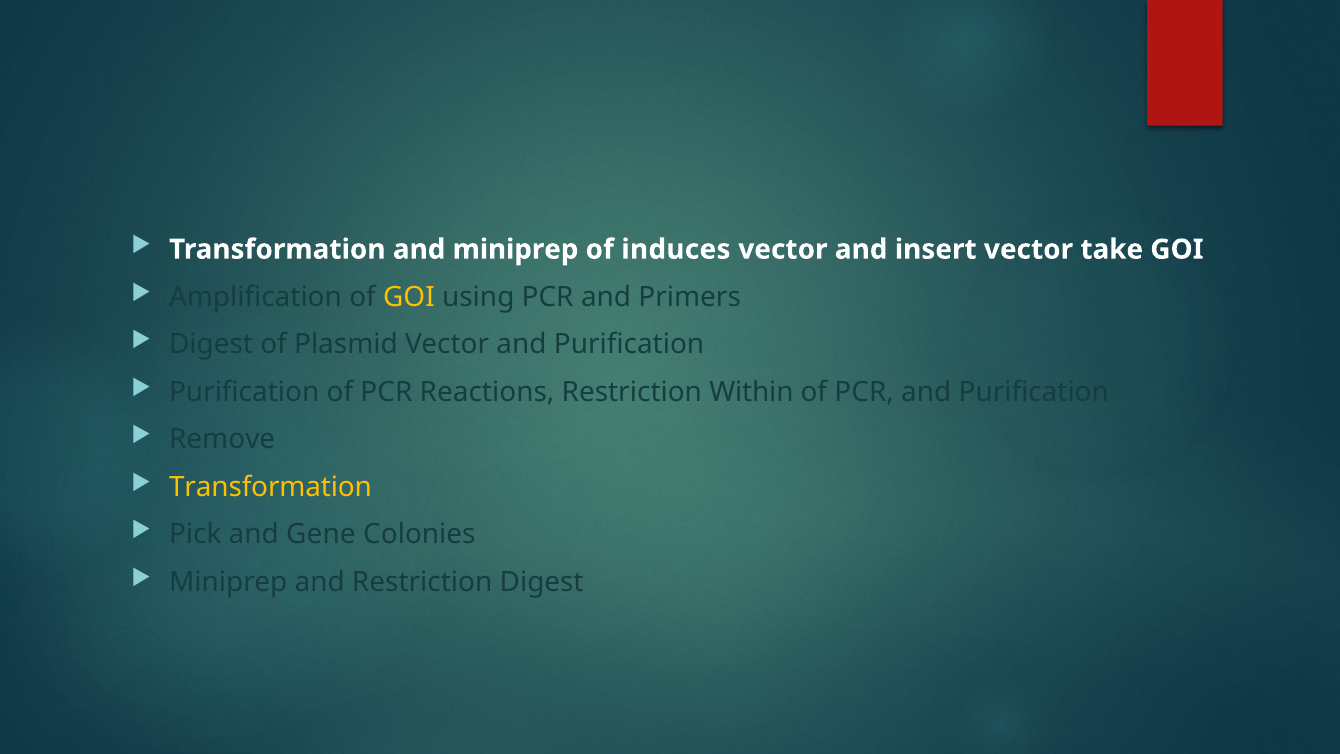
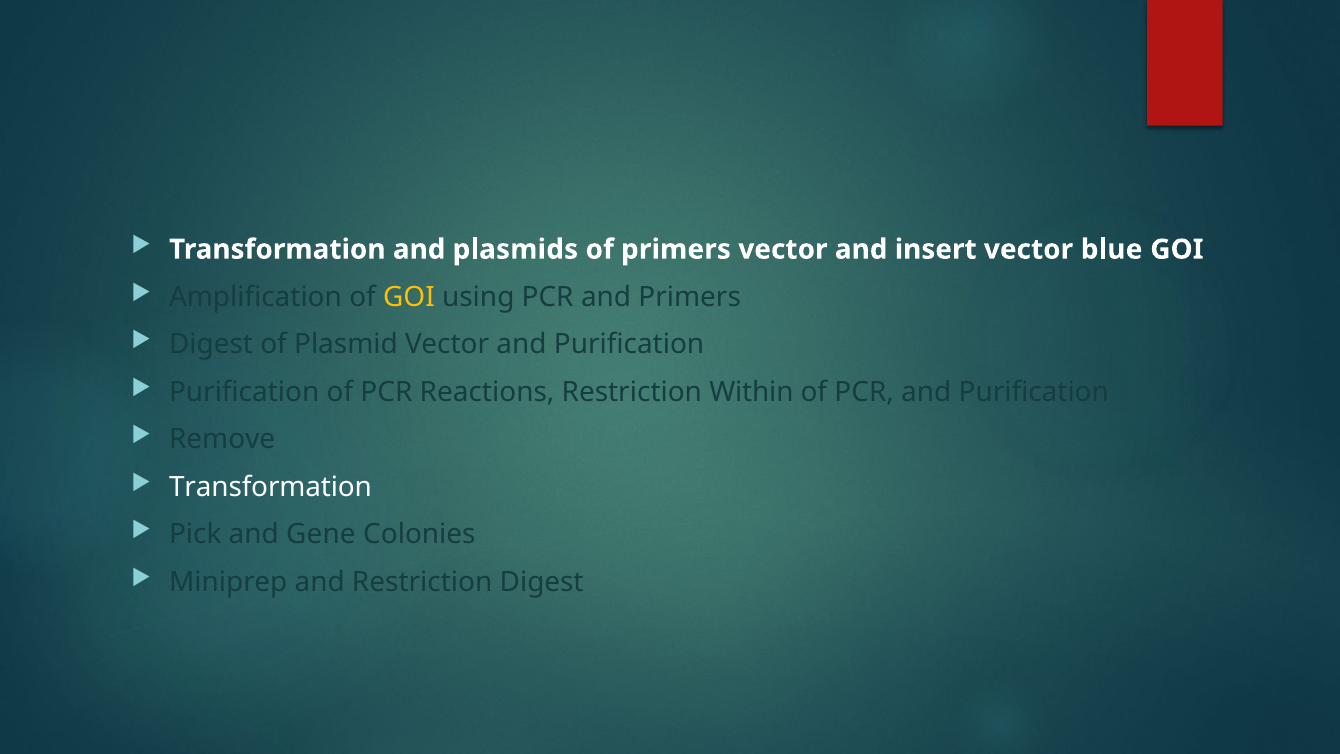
and miniprep: miniprep -> plasmids
of induces: induces -> primers
take: take -> blue
Transformation at (271, 487) colour: yellow -> white
